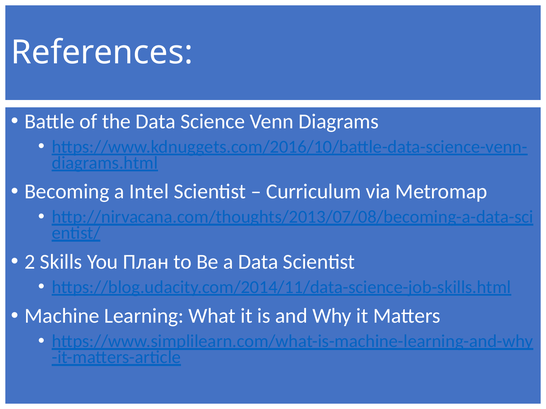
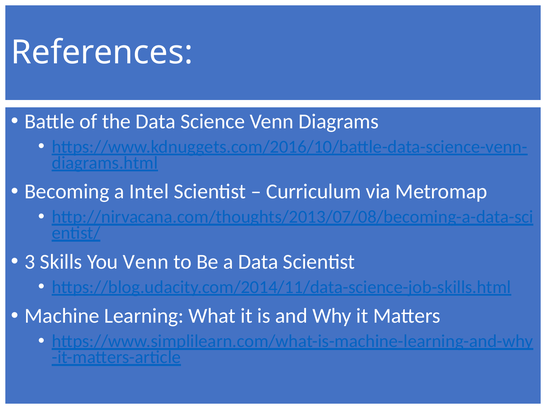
2: 2 -> 3
You План: План -> Venn
